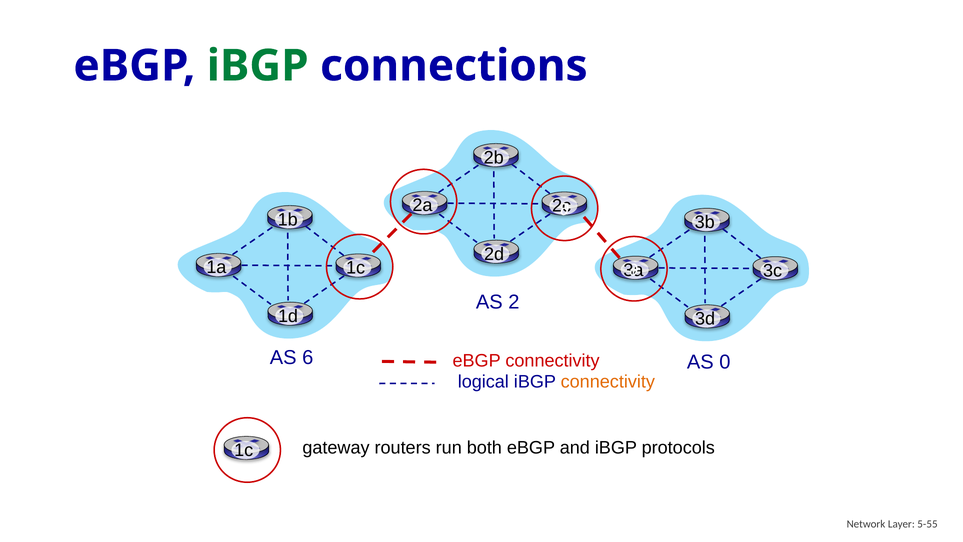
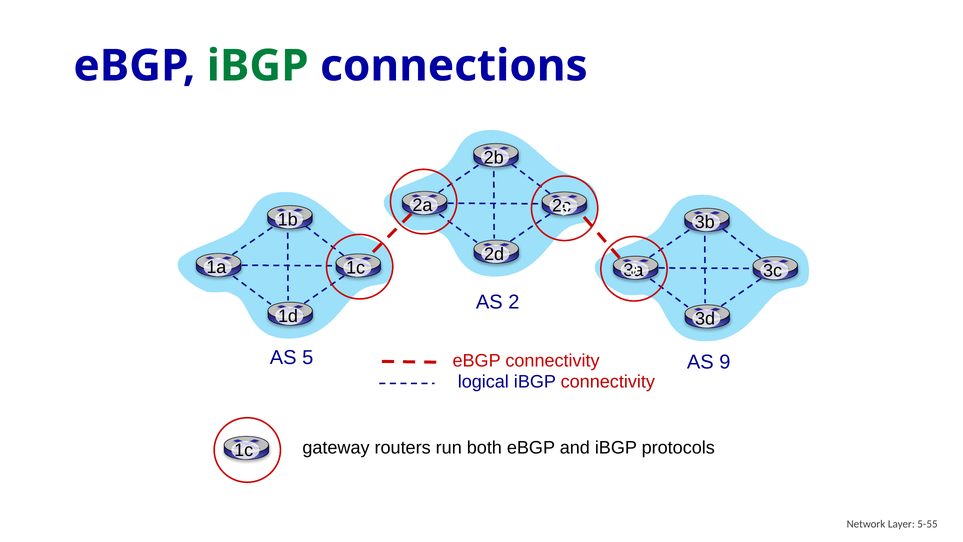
6: 6 -> 5
0: 0 -> 9
connectivity at (608, 381) colour: orange -> red
